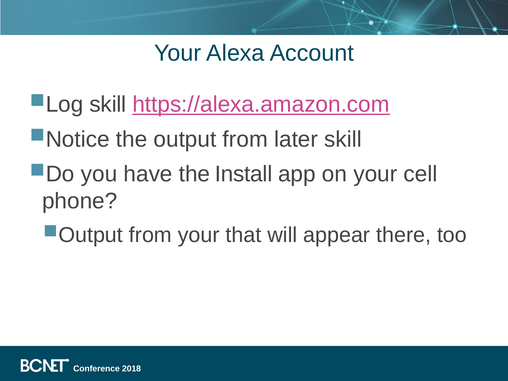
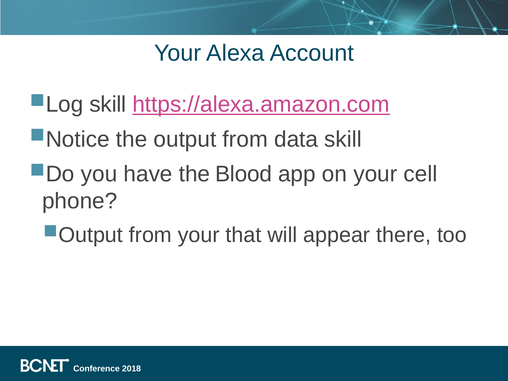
later: later -> data
Install: Install -> Blood
